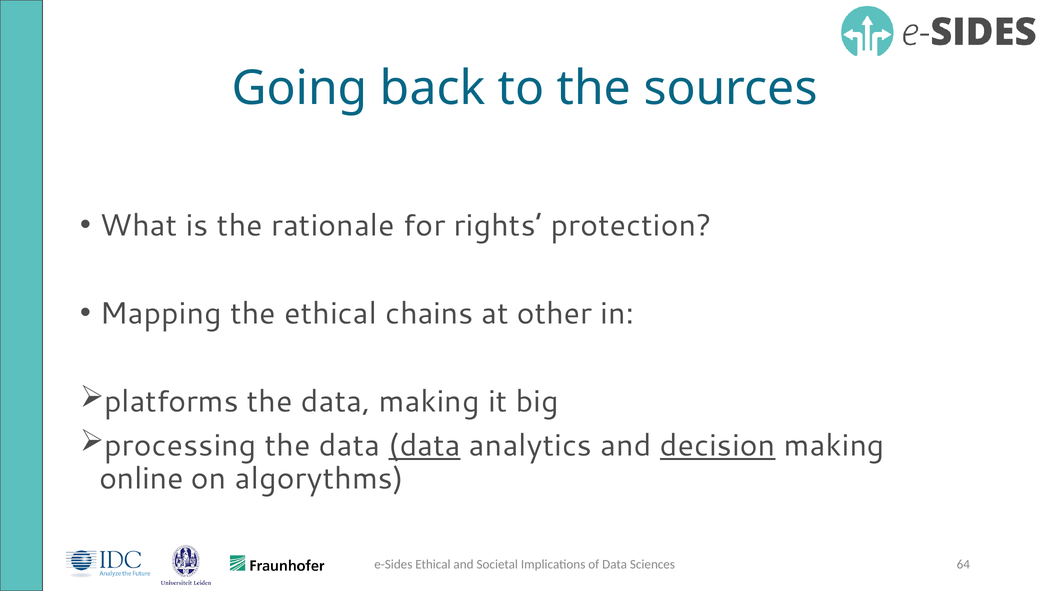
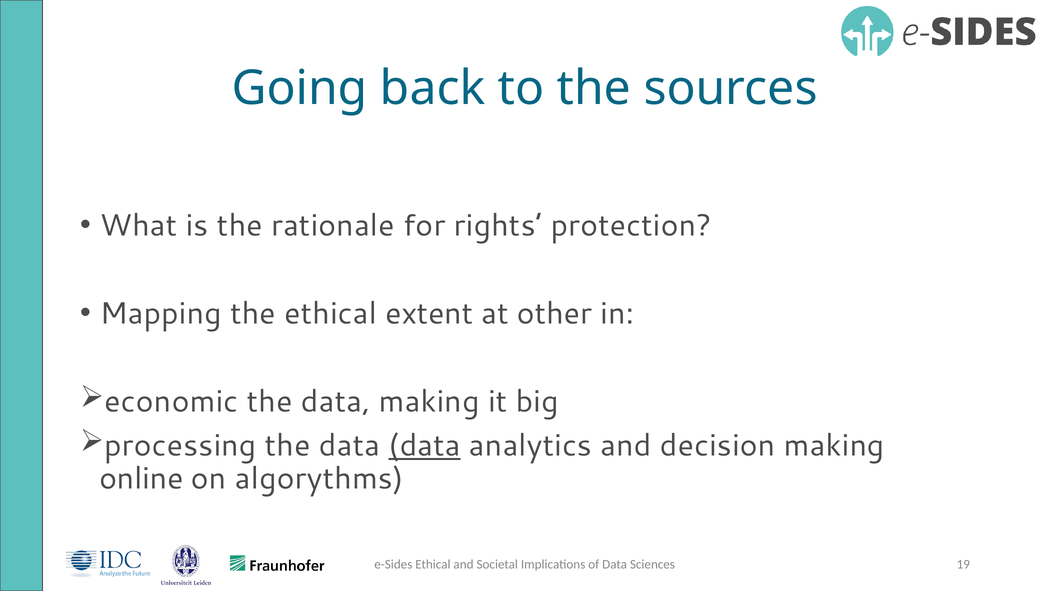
chains: chains -> extent
platforms: platforms -> economic
decision underline: present -> none
64: 64 -> 19
